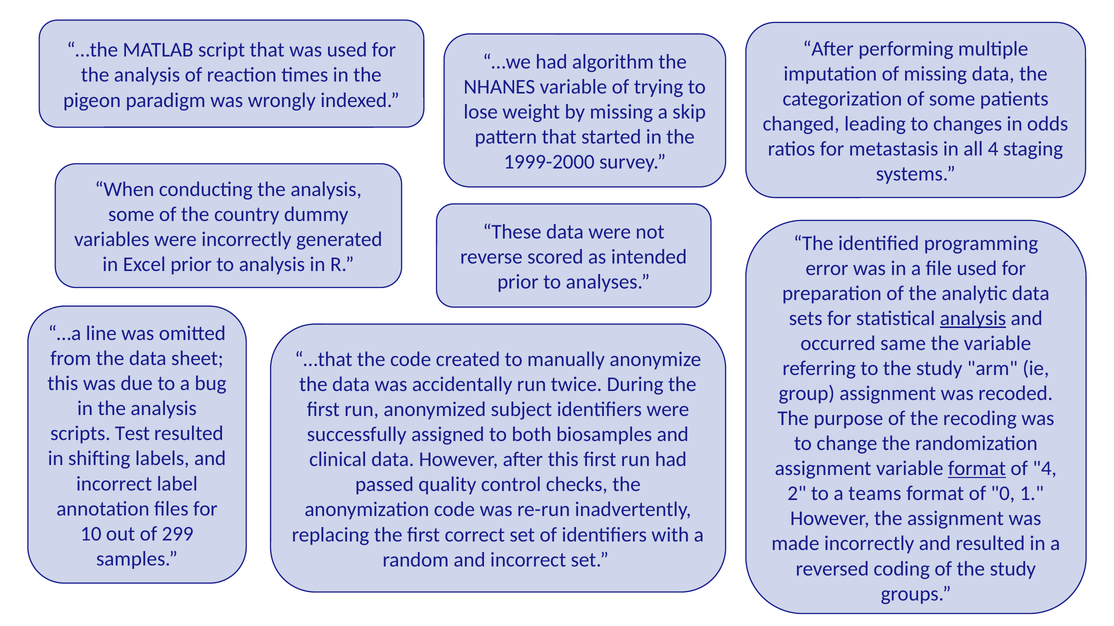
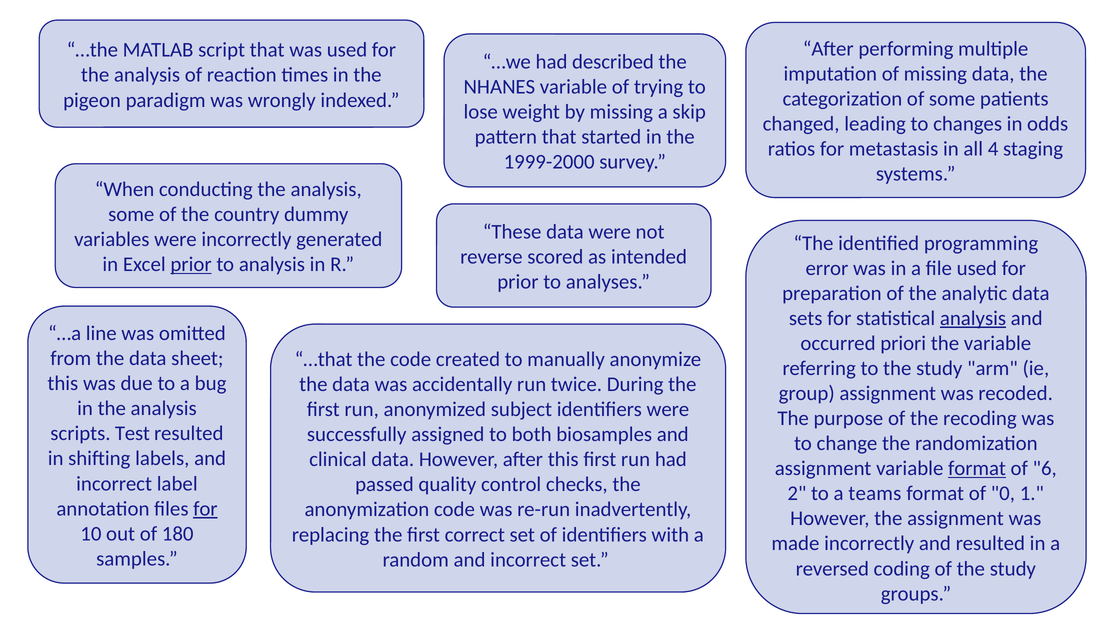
algorithm: algorithm -> described
prior at (191, 265) underline: none -> present
same: same -> priori
of 4: 4 -> 6
for at (205, 509) underline: none -> present
299: 299 -> 180
